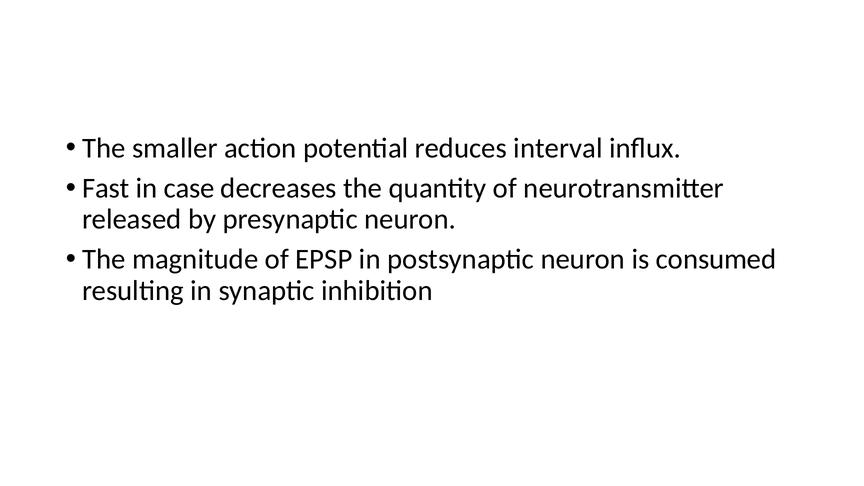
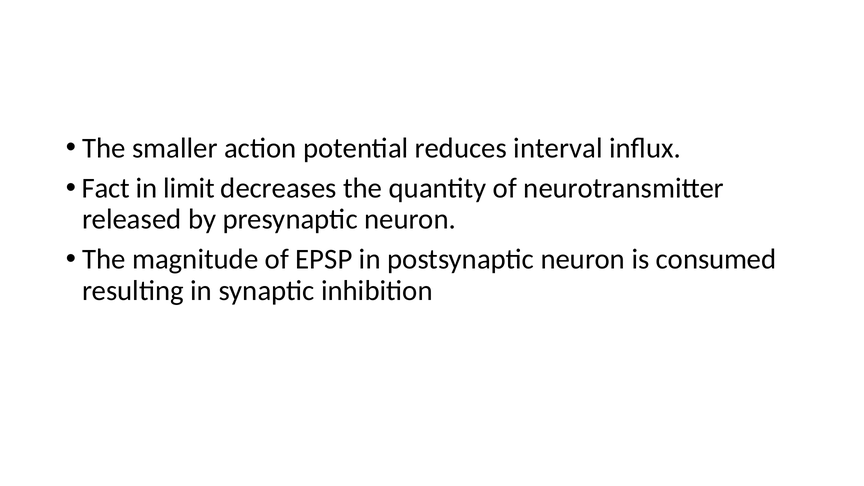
Fast: Fast -> Fact
case: case -> limit
